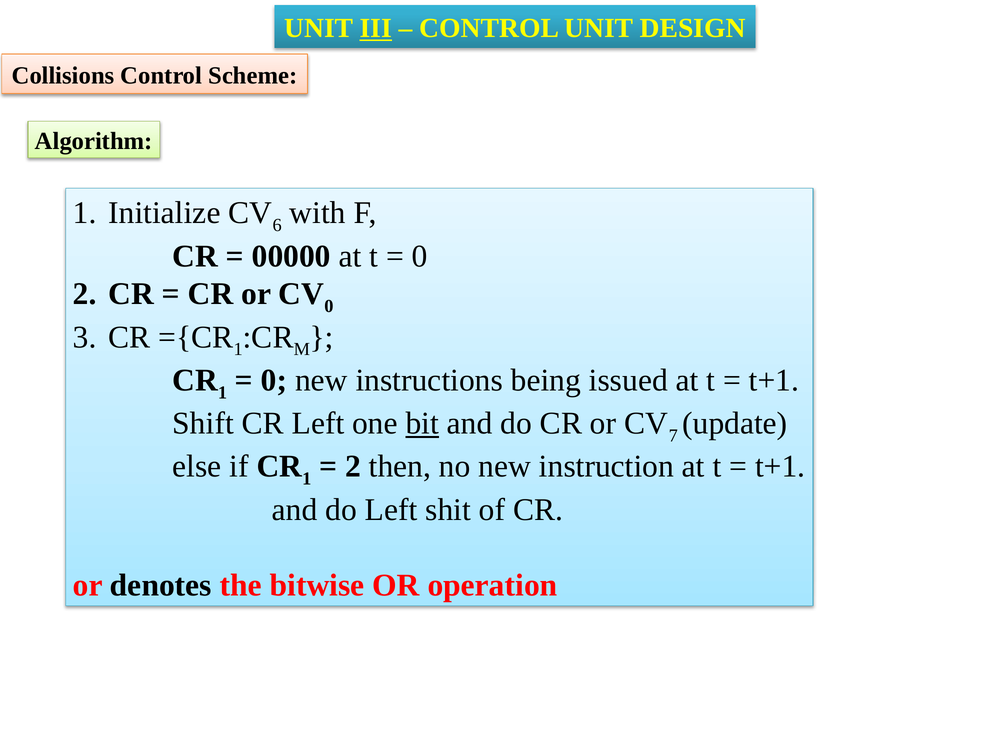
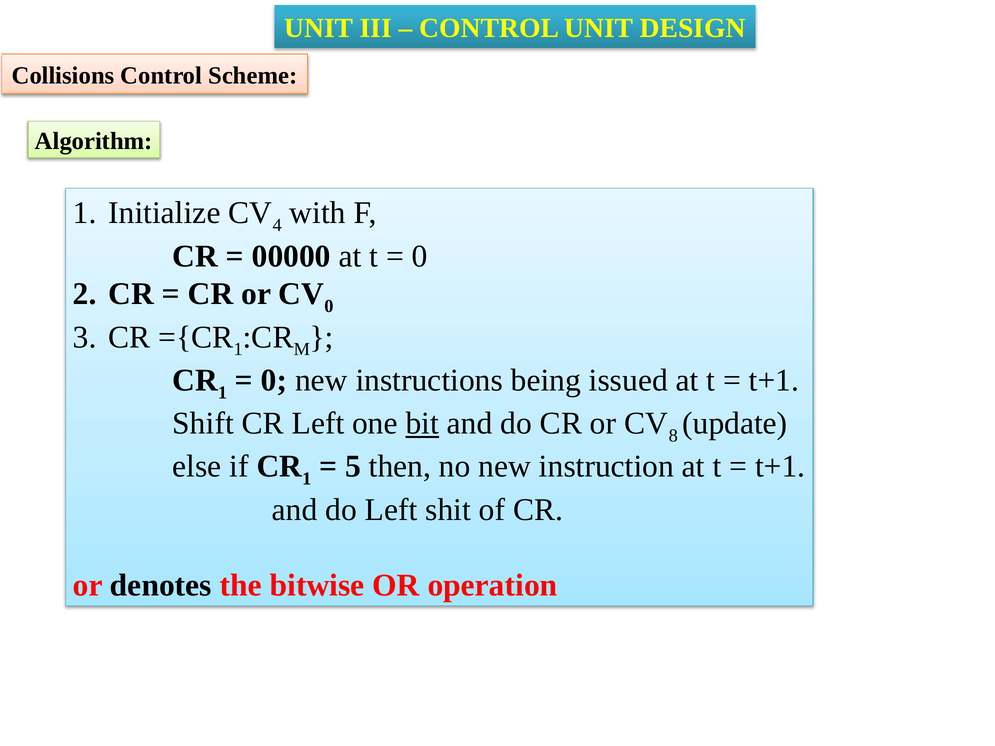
III underline: present -> none
6: 6 -> 4
7: 7 -> 8
2 at (353, 467): 2 -> 5
